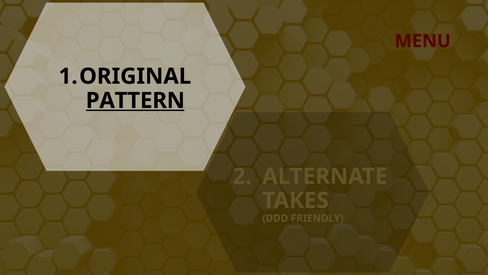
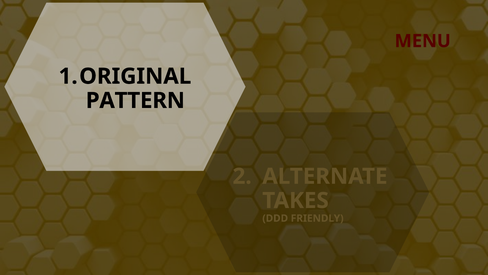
PATTERN underline: present -> none
